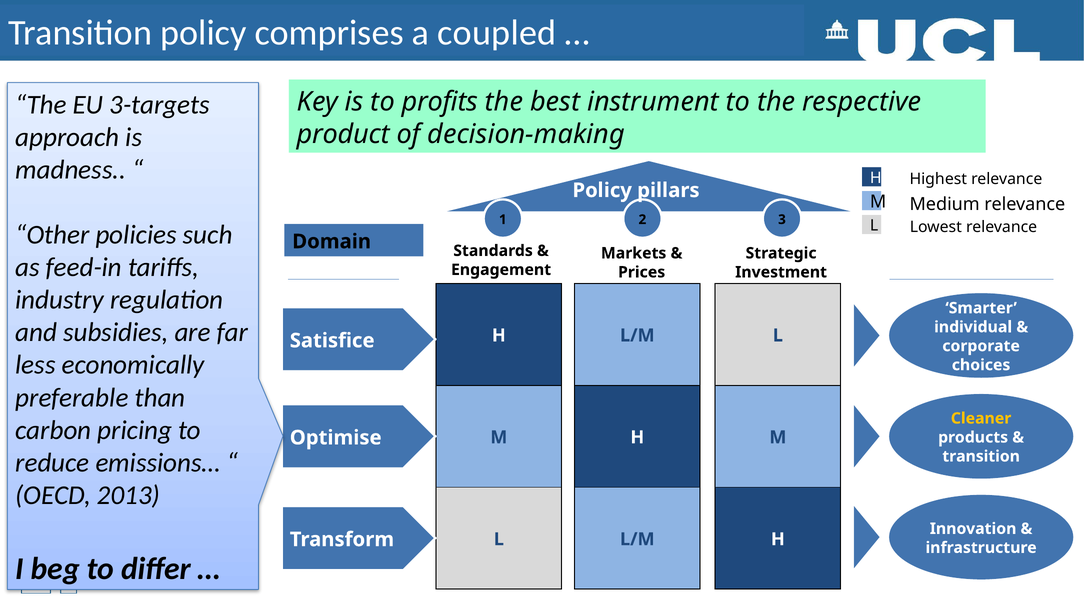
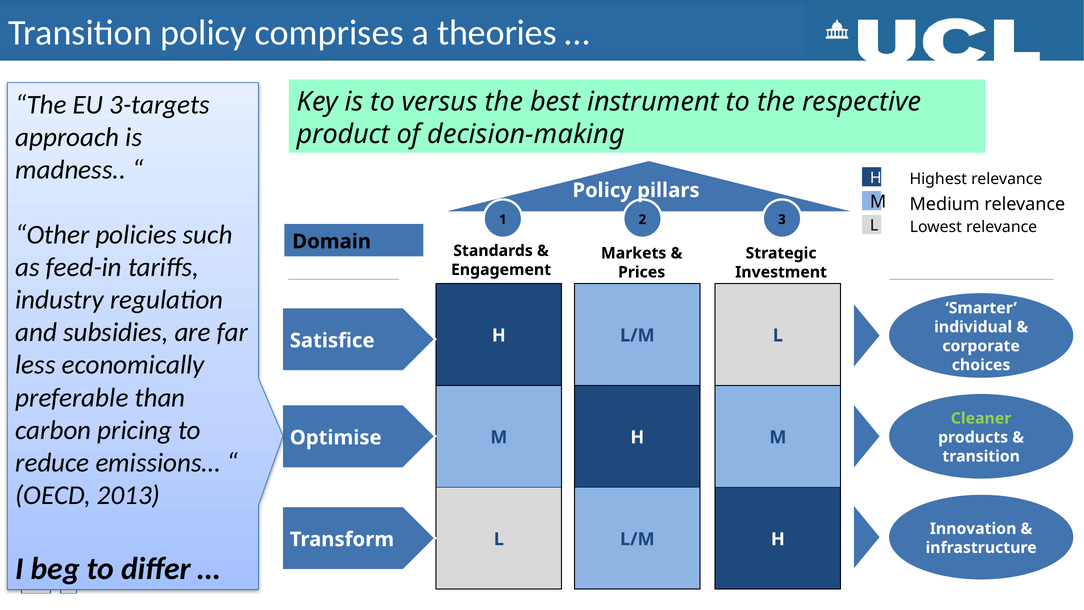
coupled: coupled -> theories
profits: profits -> versus
Cleaner colour: yellow -> light green
